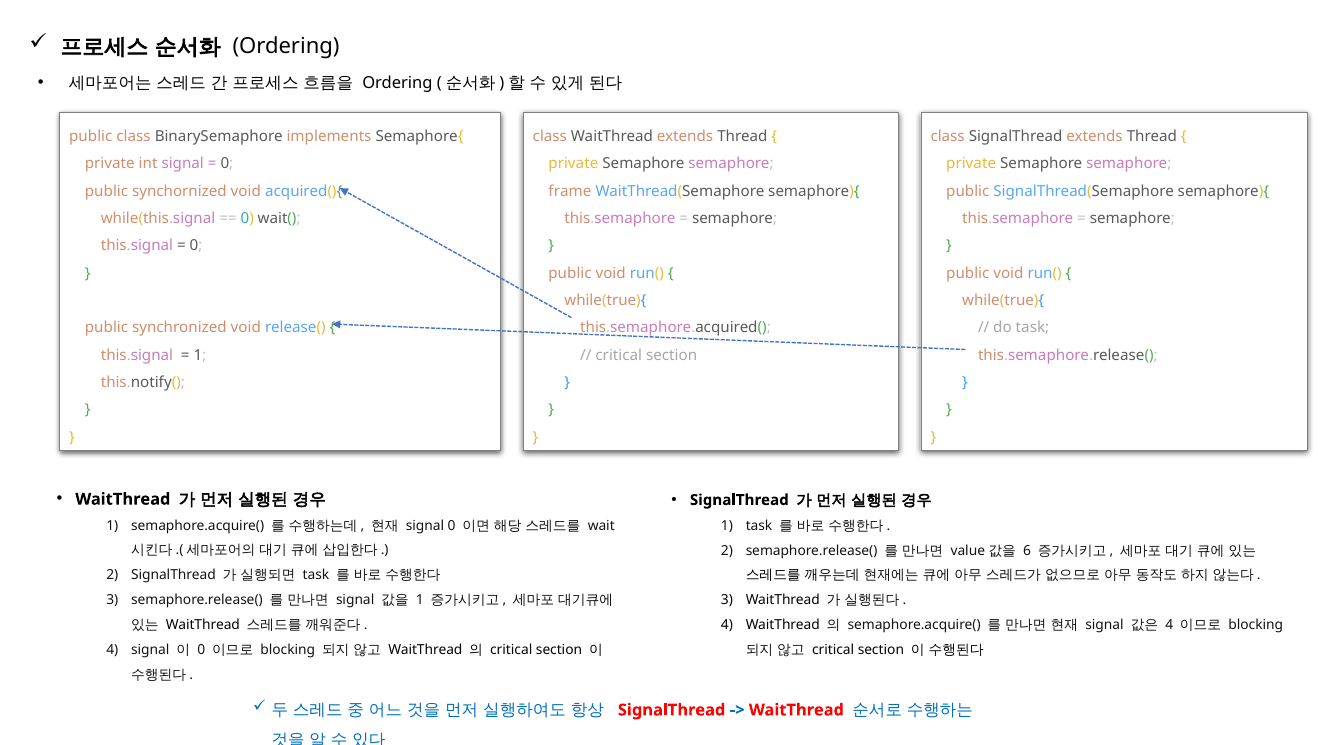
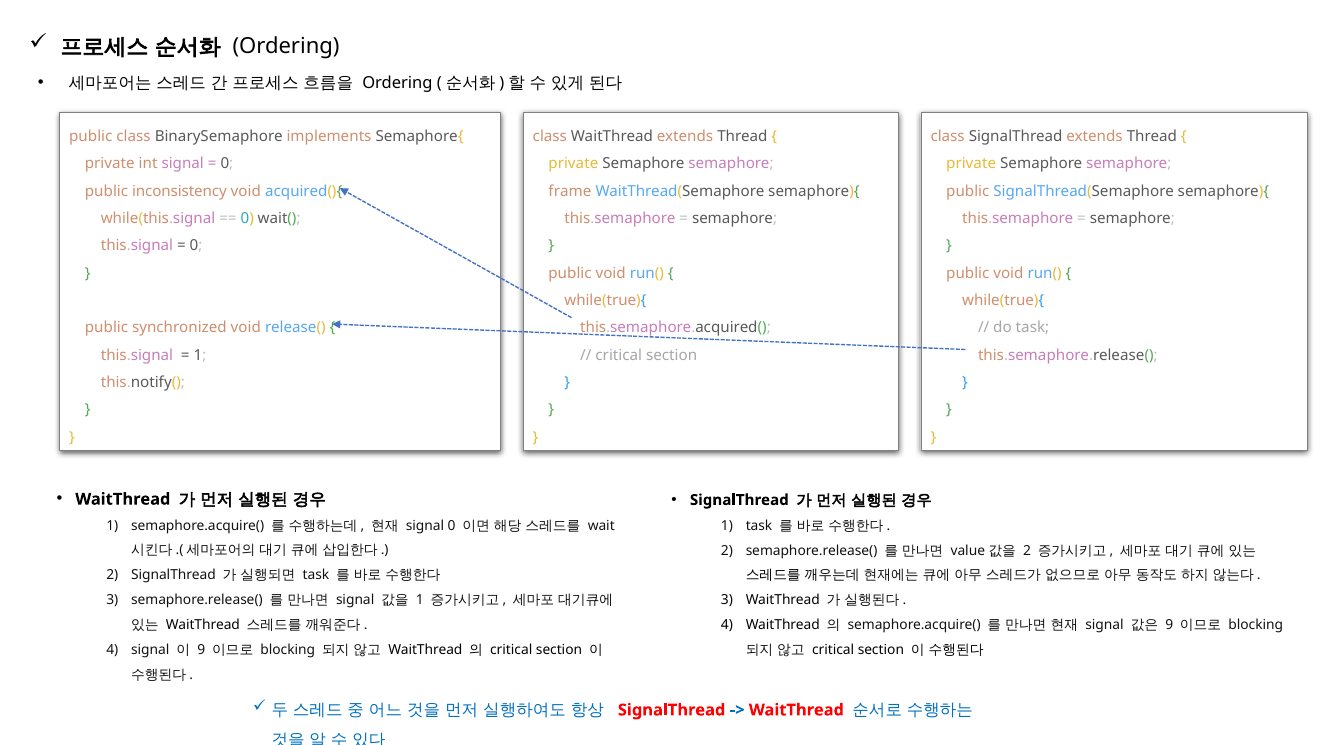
synchornized: synchornized -> inconsistency
6 at (1027, 550): 6 -> 2
4 at (1169, 625): 4 -> 9
0 at (201, 650): 0 -> 9
